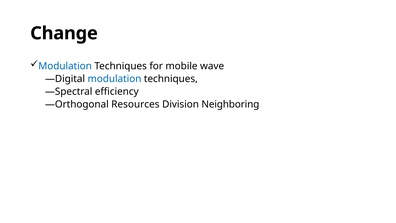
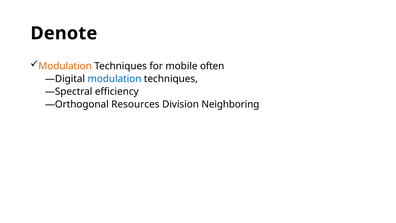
Change: Change -> Denote
Modulation at (65, 66) colour: blue -> orange
wave: wave -> often
